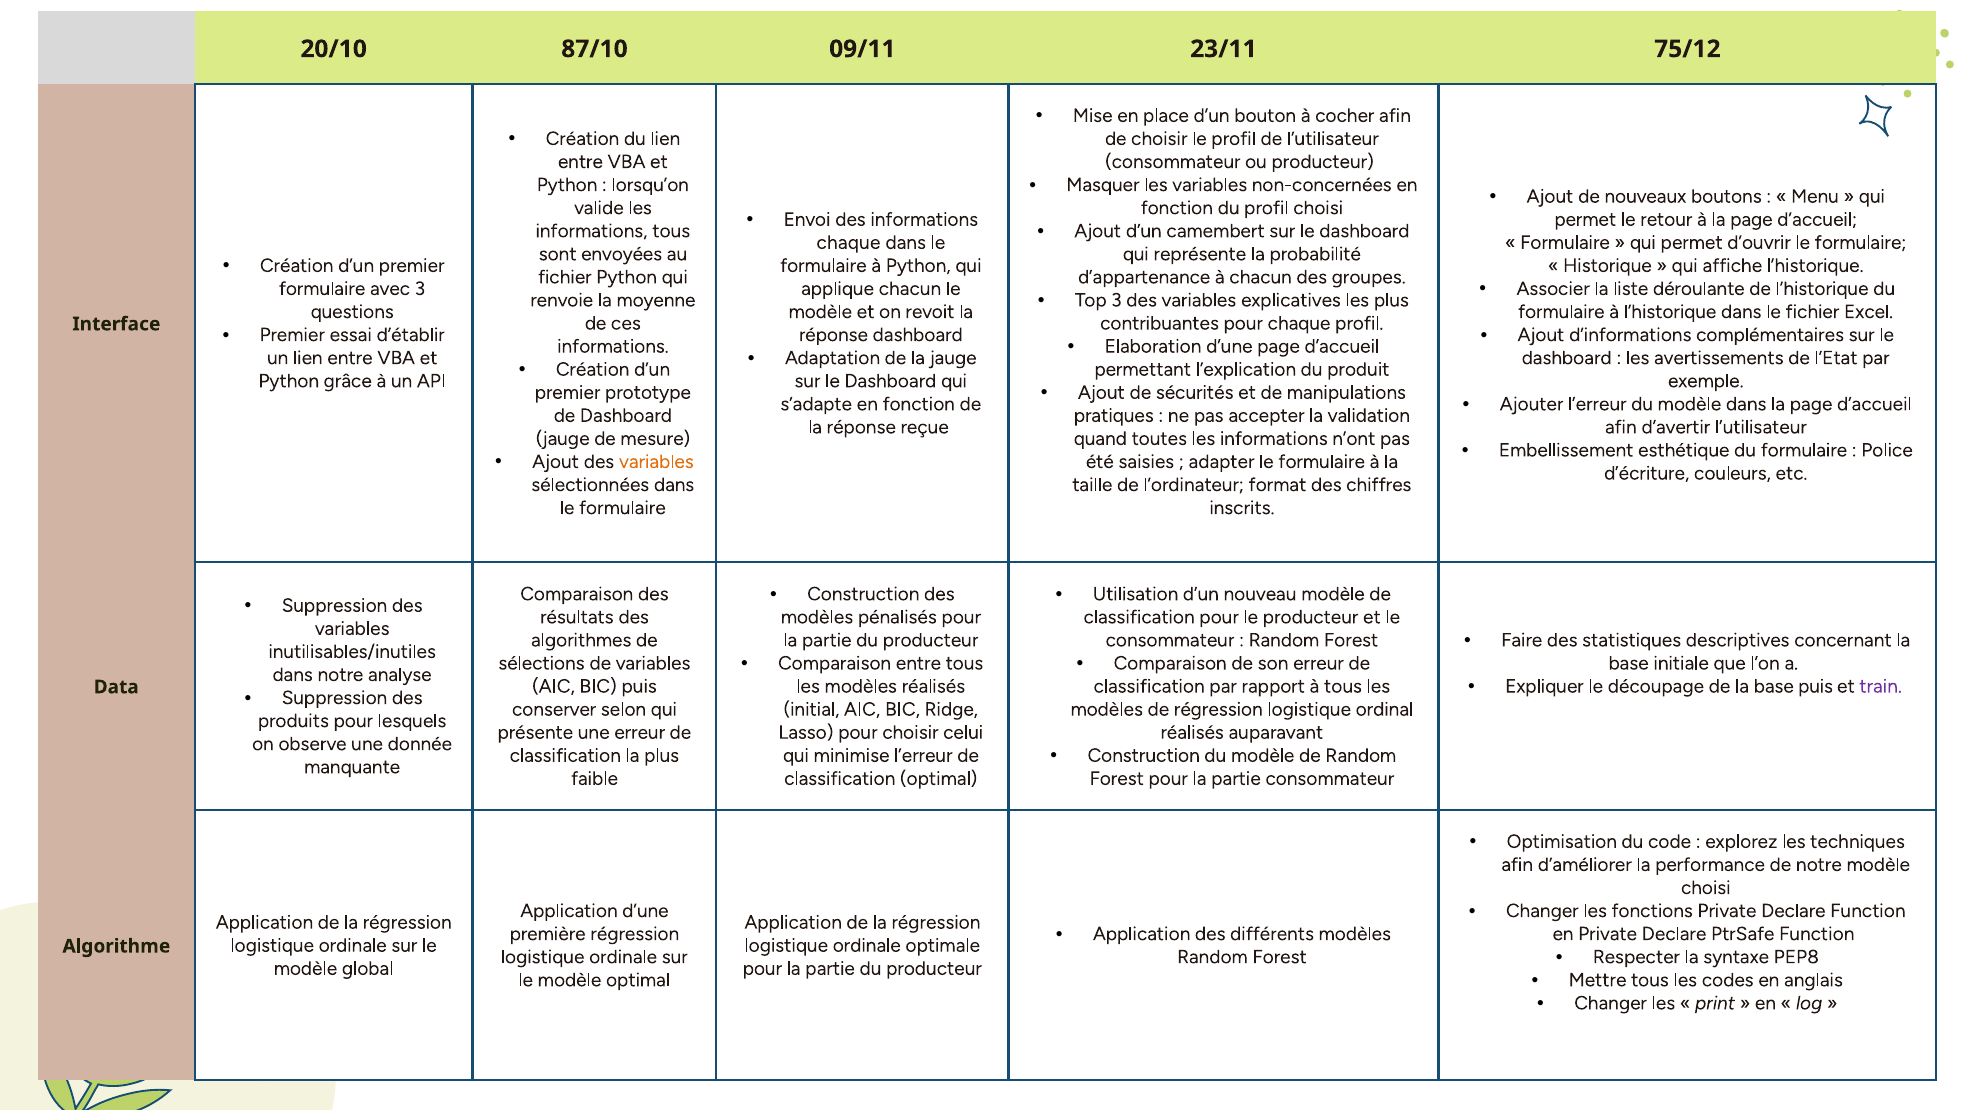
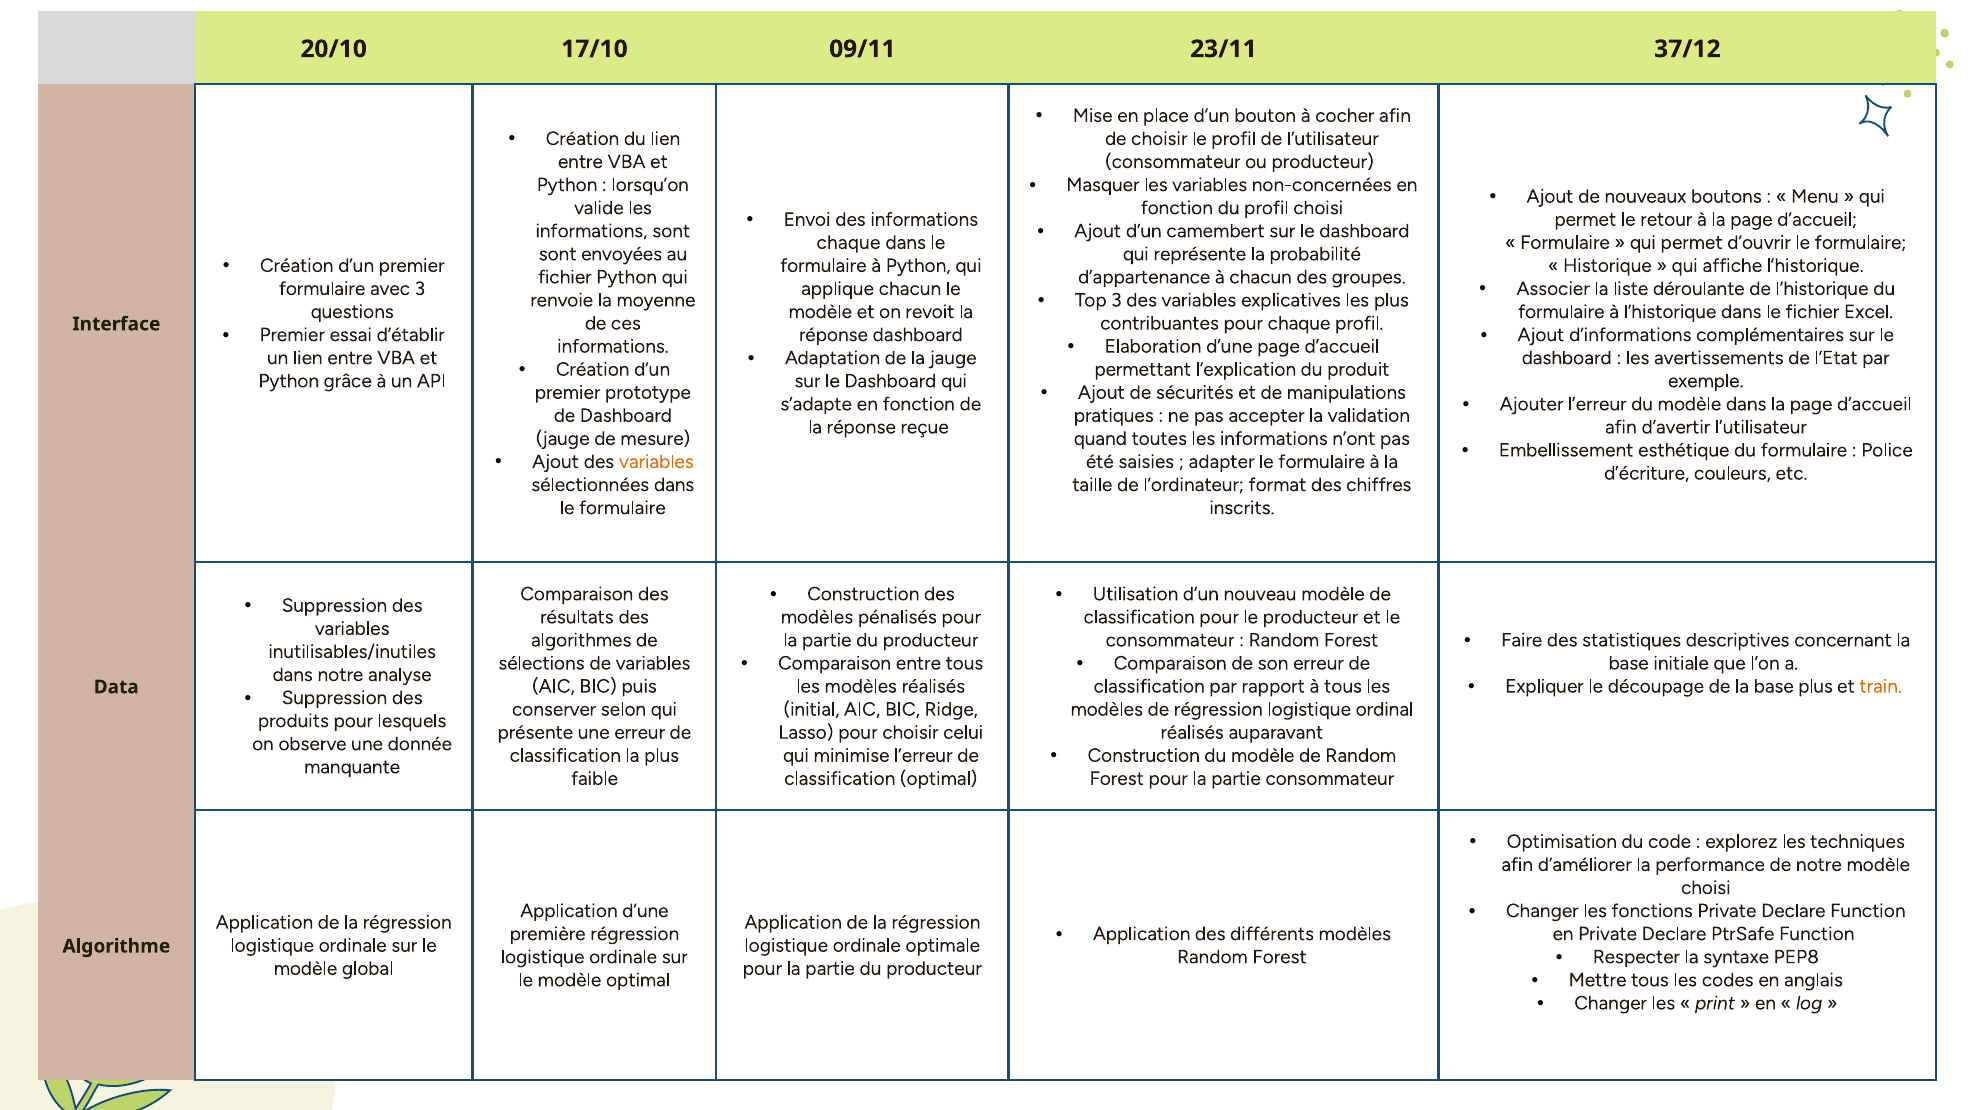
87/10: 87/10 -> 17/10
75/12: 75/12 -> 37/12
informations tous: tous -> sont
base puis: puis -> plus
train colour: purple -> orange
